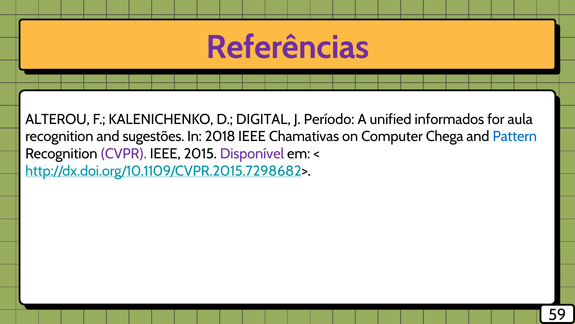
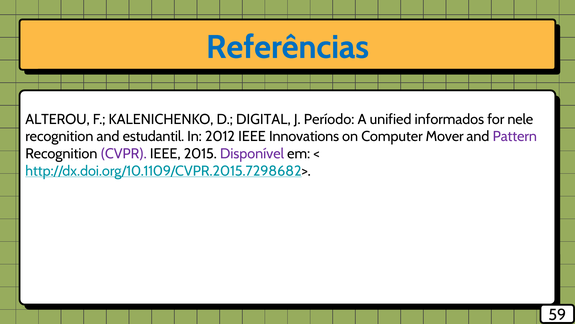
Referências colour: purple -> blue
aula: aula -> nele
sugestões: sugestões -> estudantil
2018: 2018 -> 2012
Chamativas: Chamativas -> Innovations
Chega: Chega -> Mover
Pattern colour: blue -> purple
